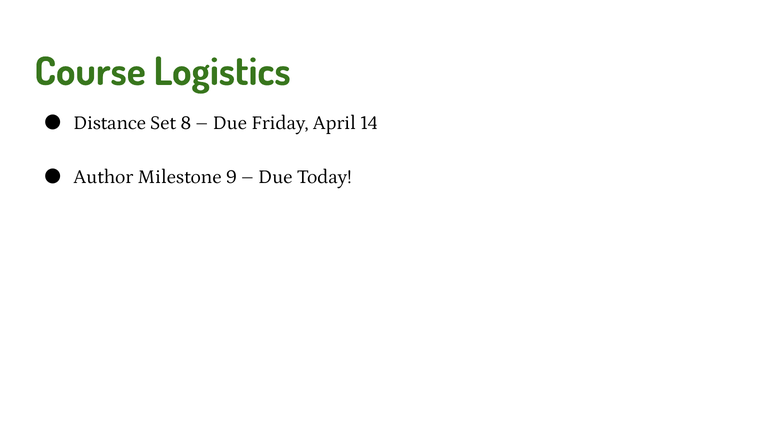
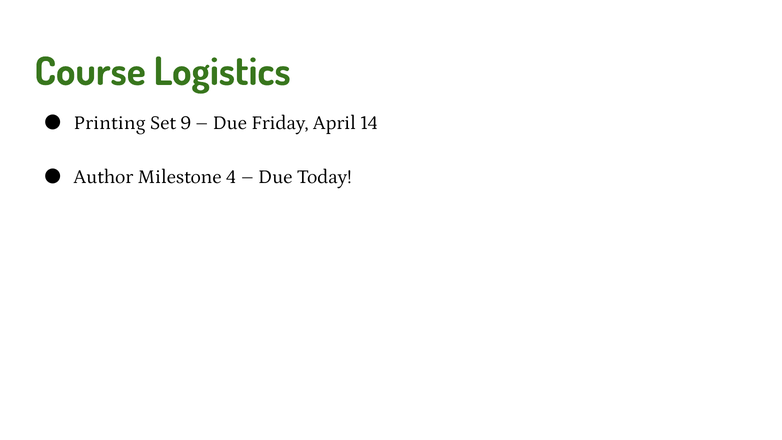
Distance: Distance -> Printing
8: 8 -> 9
9: 9 -> 4
